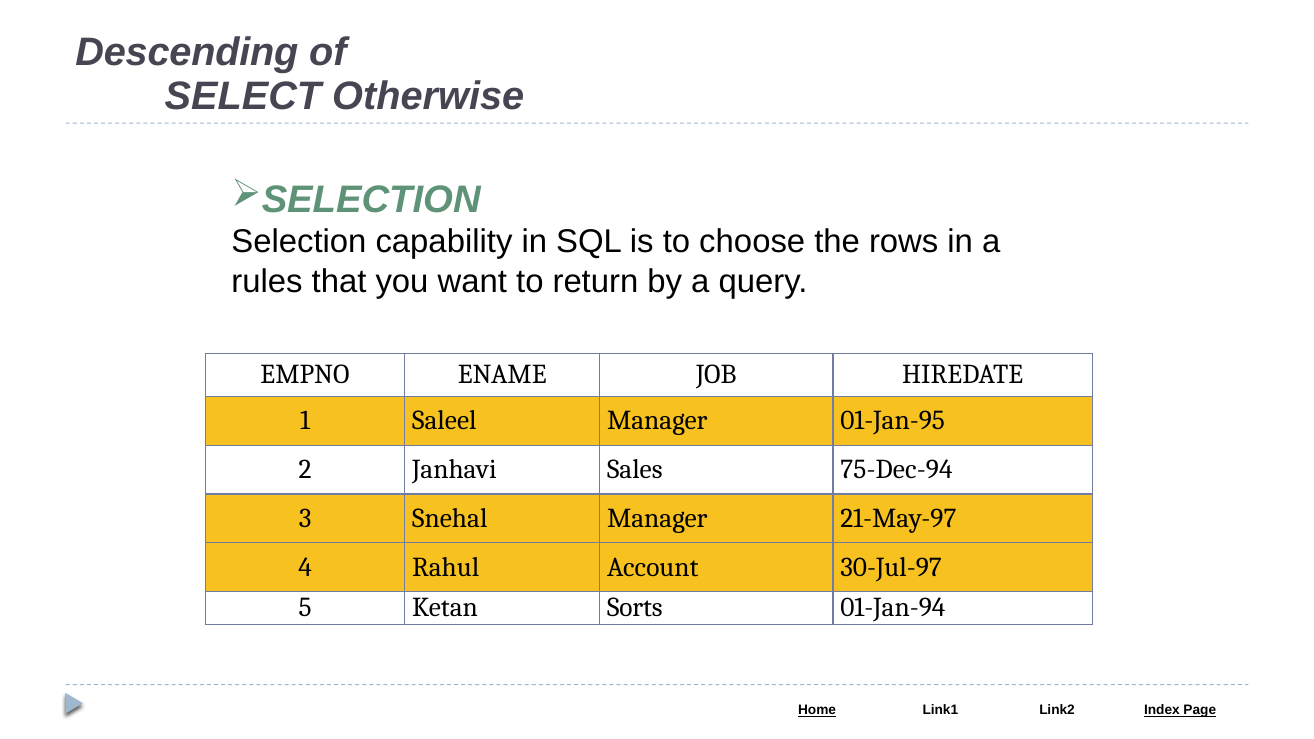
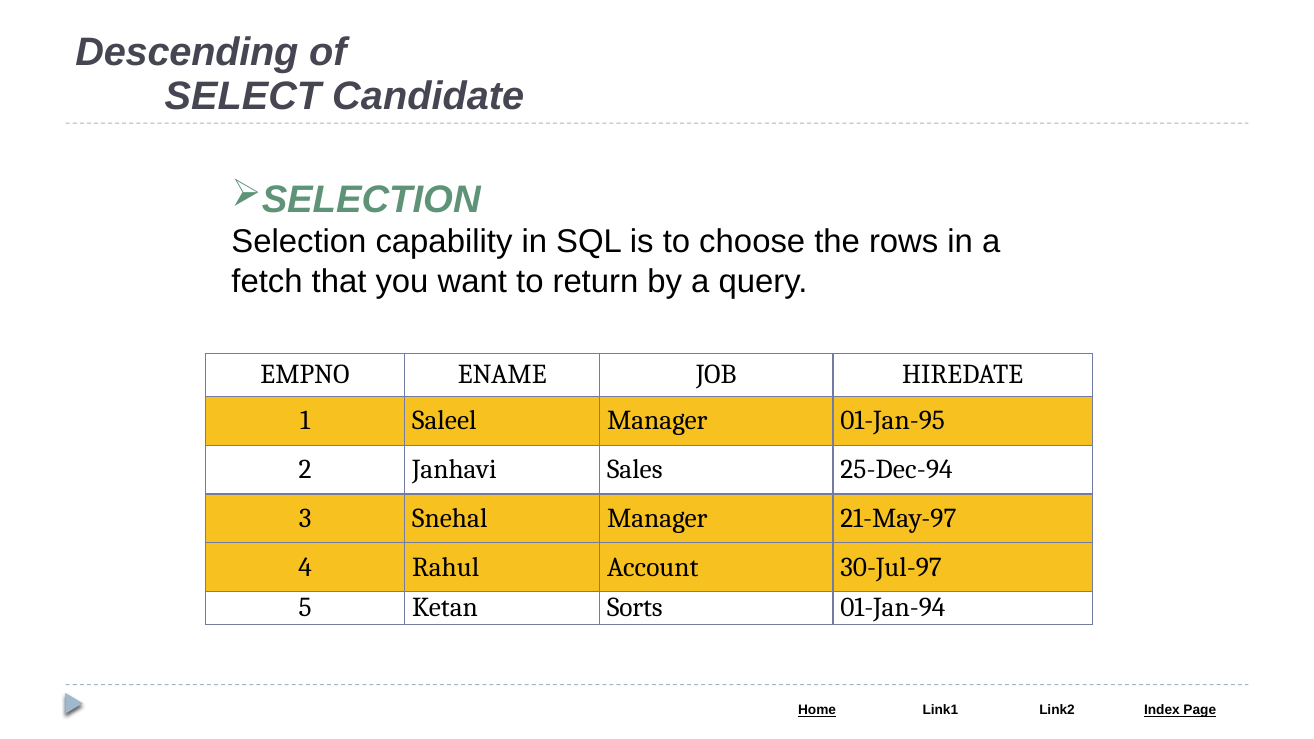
Otherwise: Otherwise -> Candidate
rules: rules -> fetch
75-Dec-94: 75-Dec-94 -> 25-Dec-94
